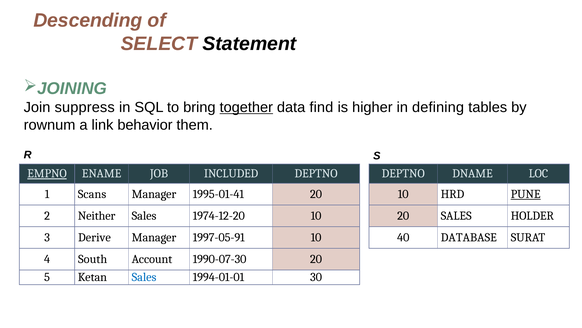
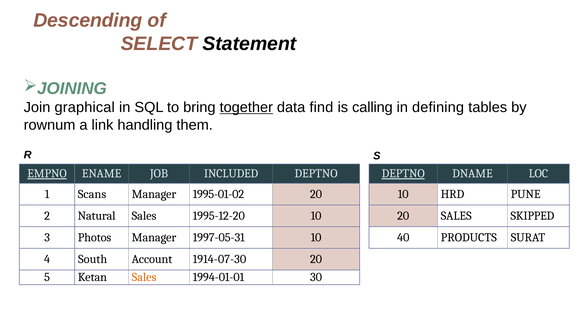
suppress: suppress -> graphical
higher: higher -> calling
behavior: behavior -> handling
DEPTNO at (403, 173) underline: none -> present
1995-01-41: 1995-01-41 -> 1995-01-02
PUNE underline: present -> none
Neither: Neither -> Natural
1974-12-20: 1974-12-20 -> 1995-12-20
HOLDER: HOLDER -> SKIPPED
Derive: Derive -> Photos
1997-05-91: 1997-05-91 -> 1997-05-31
DATABASE: DATABASE -> PRODUCTS
1990-07-30: 1990-07-30 -> 1914-07-30
Sales at (144, 277) colour: blue -> orange
